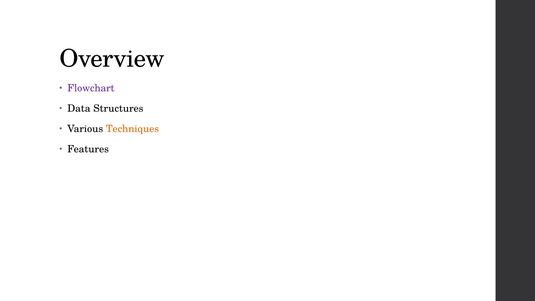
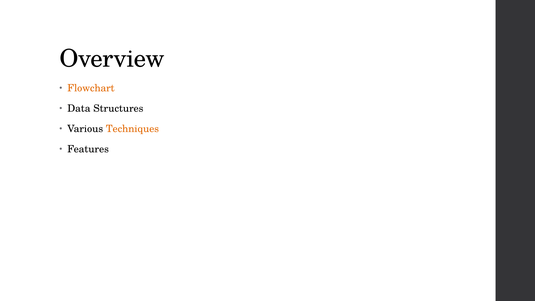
Flowchart colour: purple -> orange
